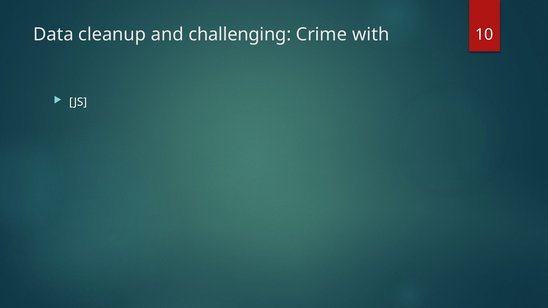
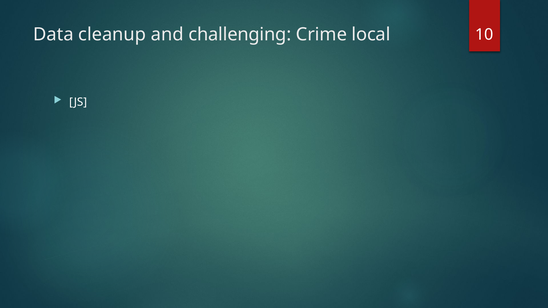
with: with -> local
